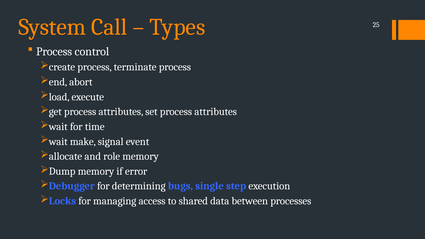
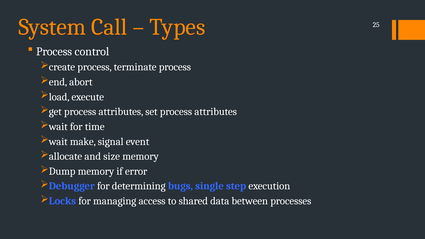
role: role -> size
